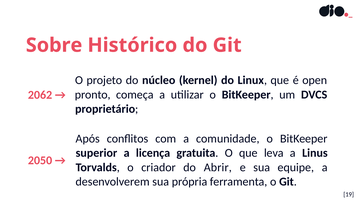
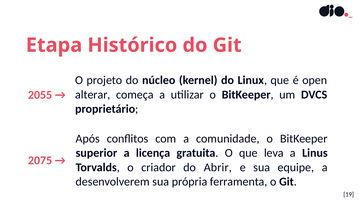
Sobre: Sobre -> Etapa
pronto: pronto -> alterar
2062: 2062 -> 2055
2050: 2050 -> 2075
